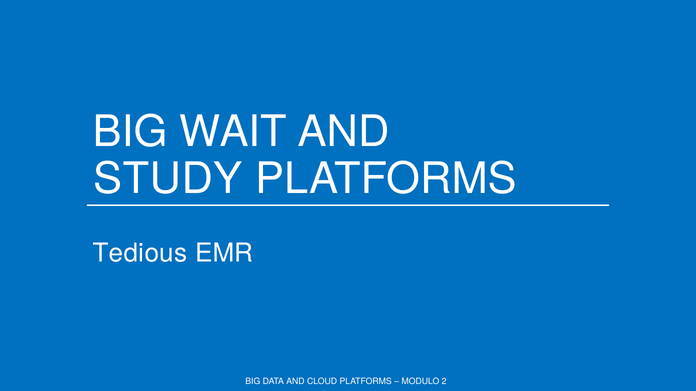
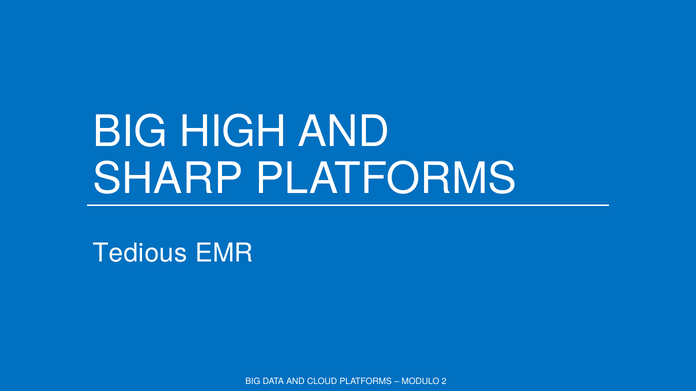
WAIT: WAIT -> HIGH
STUDY: STUDY -> SHARP
